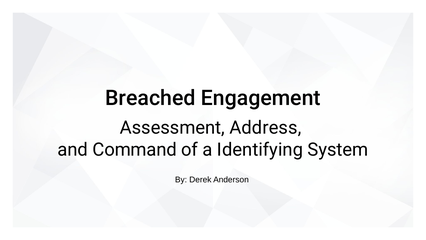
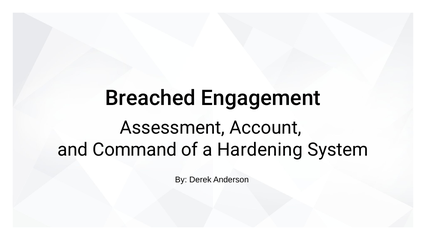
Address: Address -> Account
Identifying: Identifying -> Hardening
